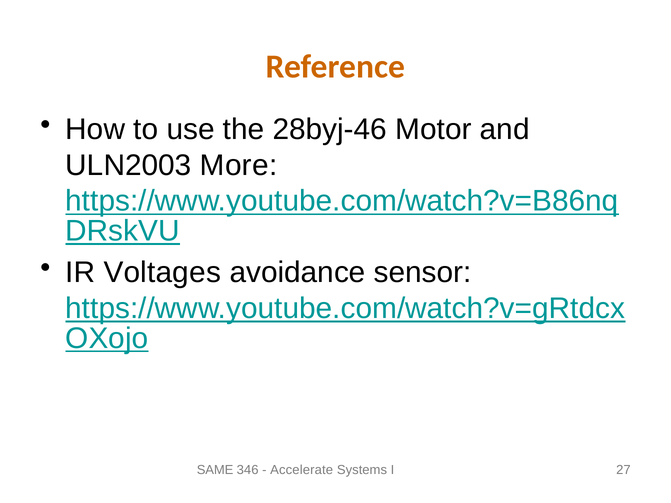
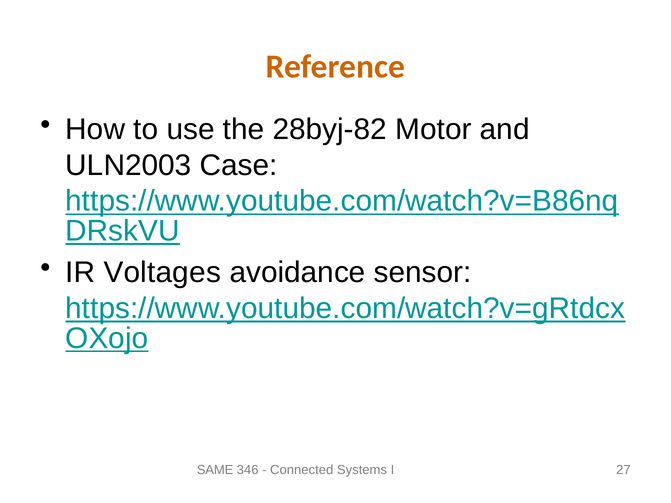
28byj-46: 28byj-46 -> 28byj-82
More: More -> Case
Accelerate: Accelerate -> Connected
